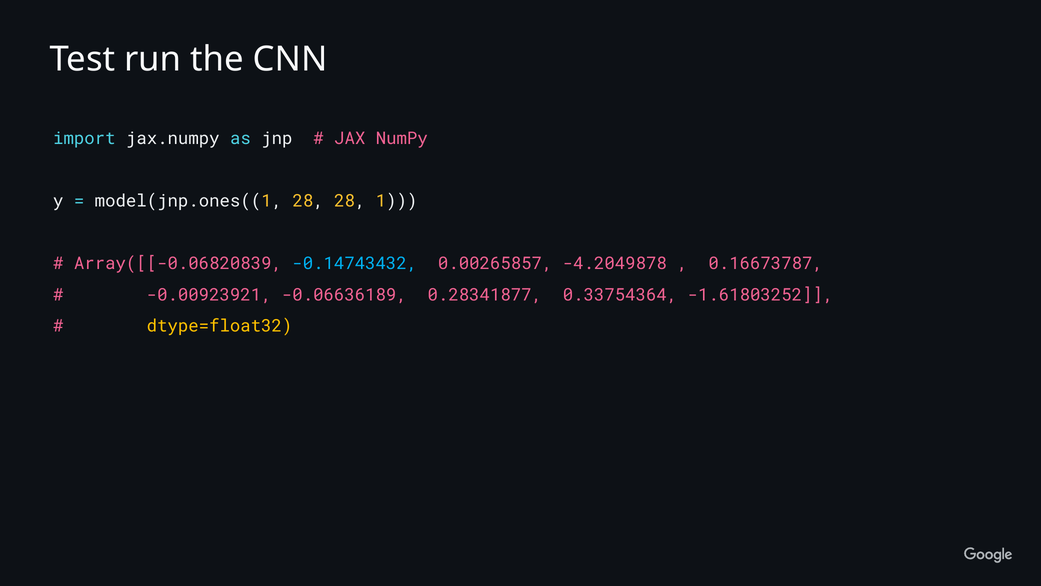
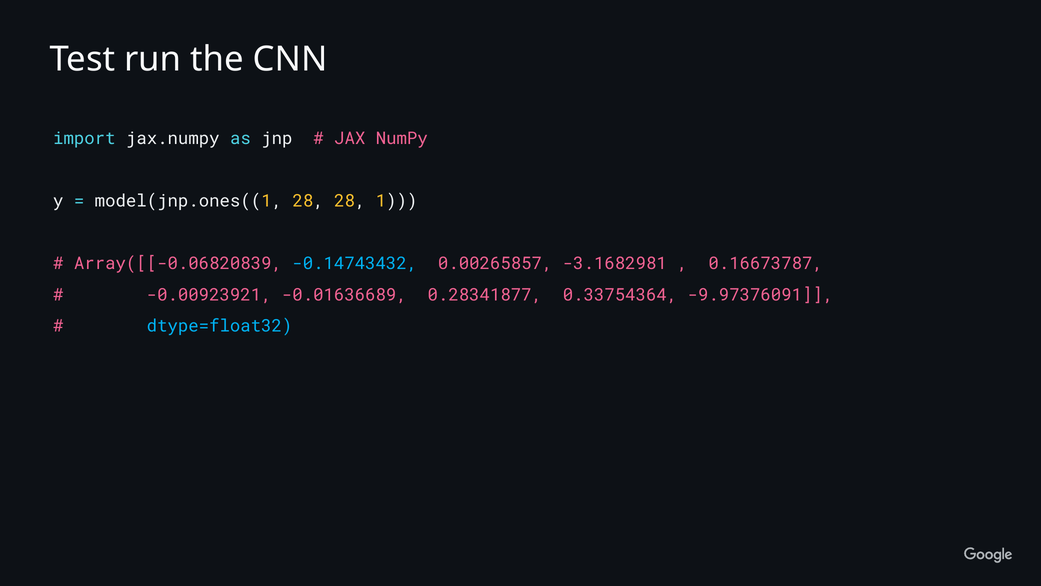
-4.2049878: -4.2049878 -> -3.1682981
-0.06636189: -0.06636189 -> -0.01636689
-1.61803252: -1.61803252 -> -9.97376091
dtype=float32 colour: yellow -> light blue
